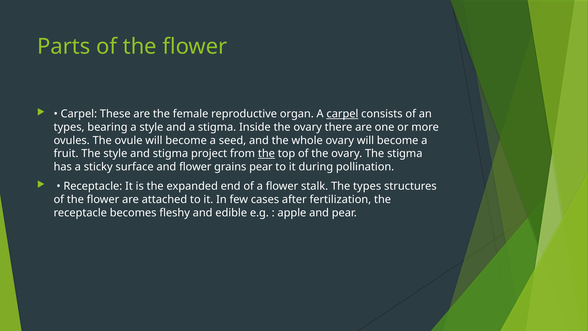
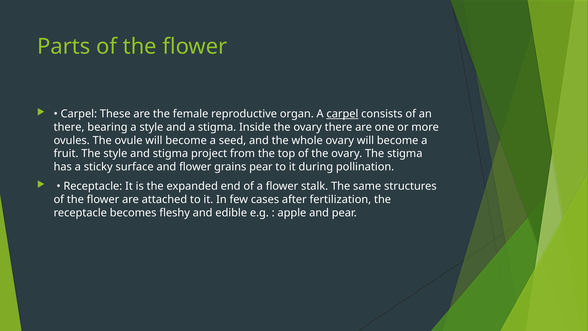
types at (69, 127): types -> there
the at (266, 153) underline: present -> none
The types: types -> same
